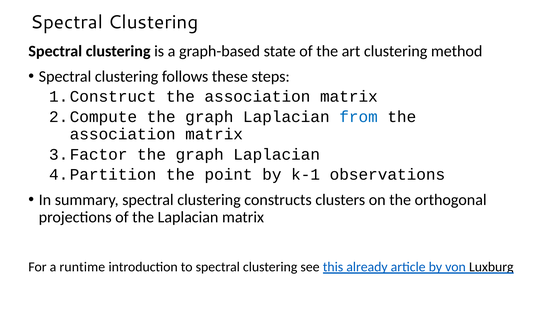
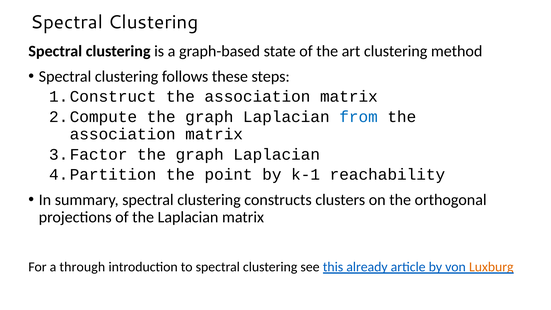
observations: observations -> reachability
runtime: runtime -> through
Luxburg colour: black -> orange
